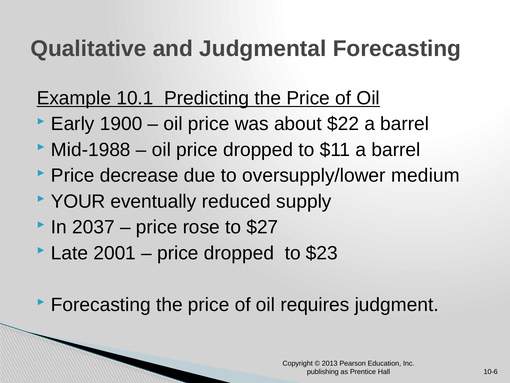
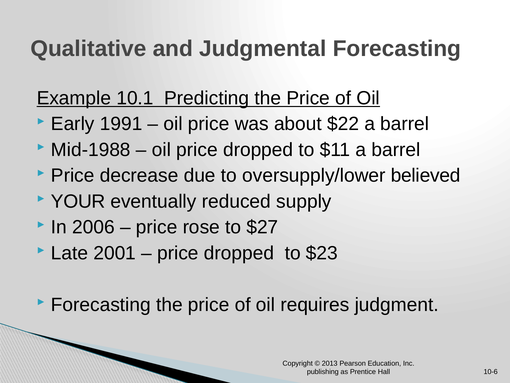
1900: 1900 -> 1991
medium: medium -> believed
2037: 2037 -> 2006
